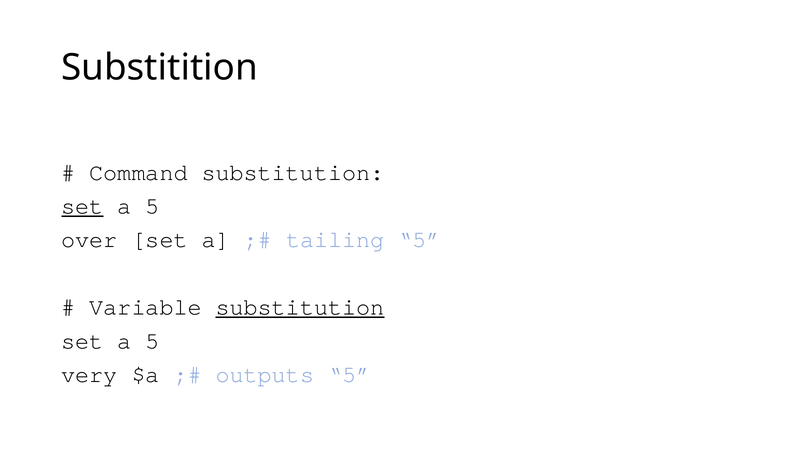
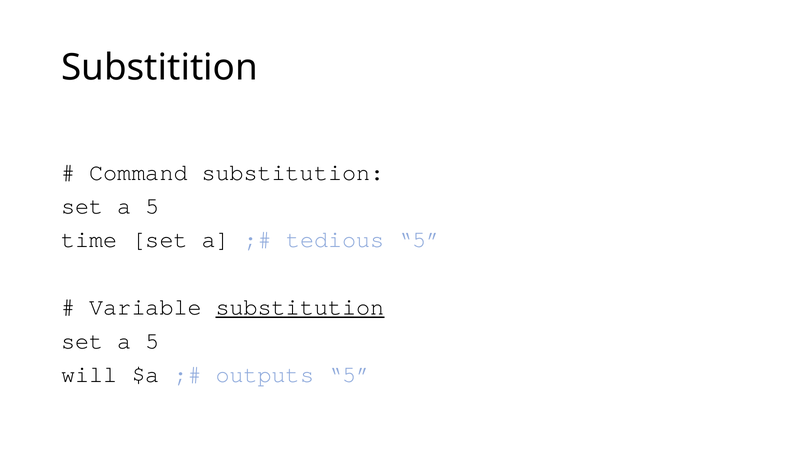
set at (82, 206) underline: present -> none
over: over -> time
tailing: tailing -> tedious
very: very -> will
